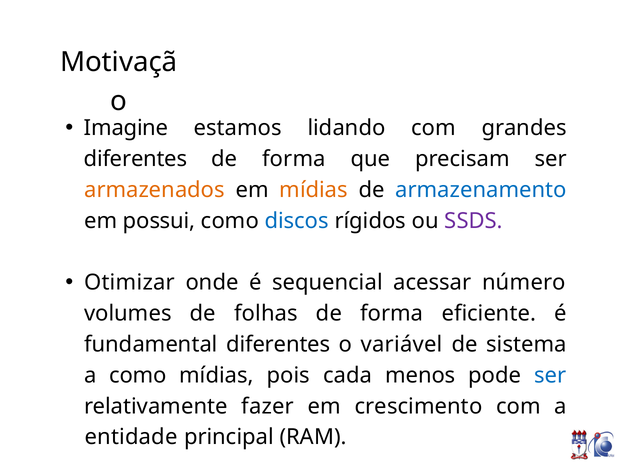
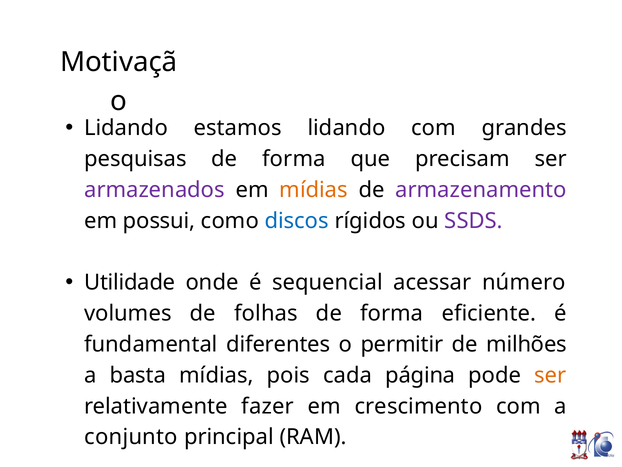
Imagine at (126, 128): Imagine -> Lidando
diferentes at (135, 159): diferentes -> pesquisas
armazenados colour: orange -> purple
armazenamento colour: blue -> purple
Otimizar: Otimizar -> Utilidade
variável: variável -> permitir
sistema: sistema -> milhões
a como: como -> basta
menos: menos -> página
ser at (550, 375) colour: blue -> orange
entidade: entidade -> conjunto
